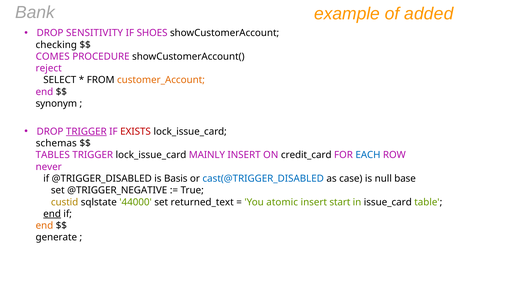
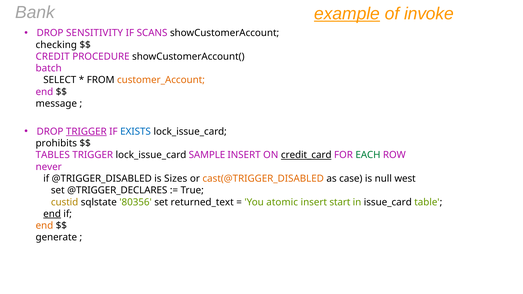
example underline: none -> present
added: added -> invoke
SHOES: SHOES -> SCANS
COMES: COMES -> CREDIT
reject: reject -> batch
synonym: synonym -> message
EXISTS colour: red -> blue
schemas: schemas -> prohibits
MAINLY: MAINLY -> SAMPLE
credit_card underline: none -> present
EACH colour: blue -> green
Basis: Basis -> Sizes
cast(@TRIGGER_DISABLED colour: blue -> orange
base: base -> west
@TRIGGER_NEGATIVE: @TRIGGER_NEGATIVE -> @TRIGGER_DECLARES
44000: 44000 -> 80356
